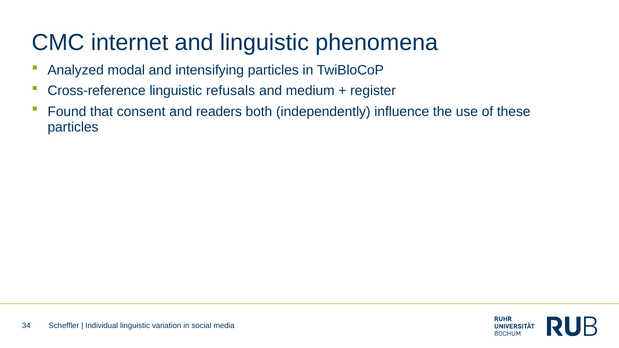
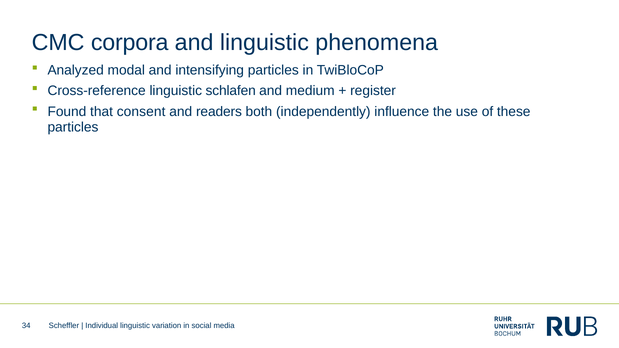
internet: internet -> corpora
refusals: refusals -> schlafen
